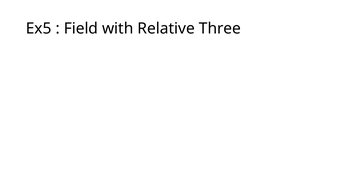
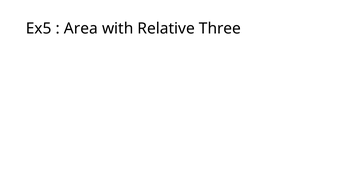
Field: Field -> Area
